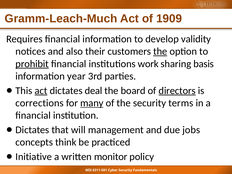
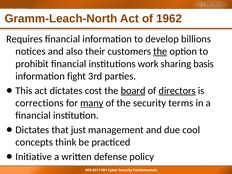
Gramm-Leach-Much: Gramm-Leach-Much -> Gramm-Leach-North
1909: 1909 -> 1962
validity: validity -> billions
prohibit underline: present -> none
year: year -> fight
act at (41, 91) underline: present -> none
deal: deal -> cost
board underline: none -> present
will: will -> just
jobs: jobs -> cool
monitor: monitor -> defense
